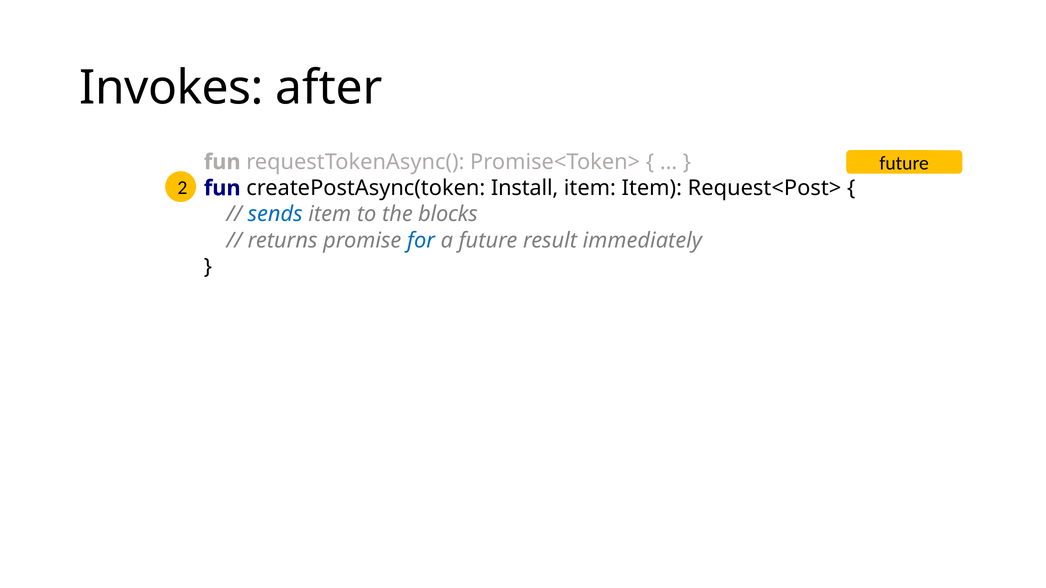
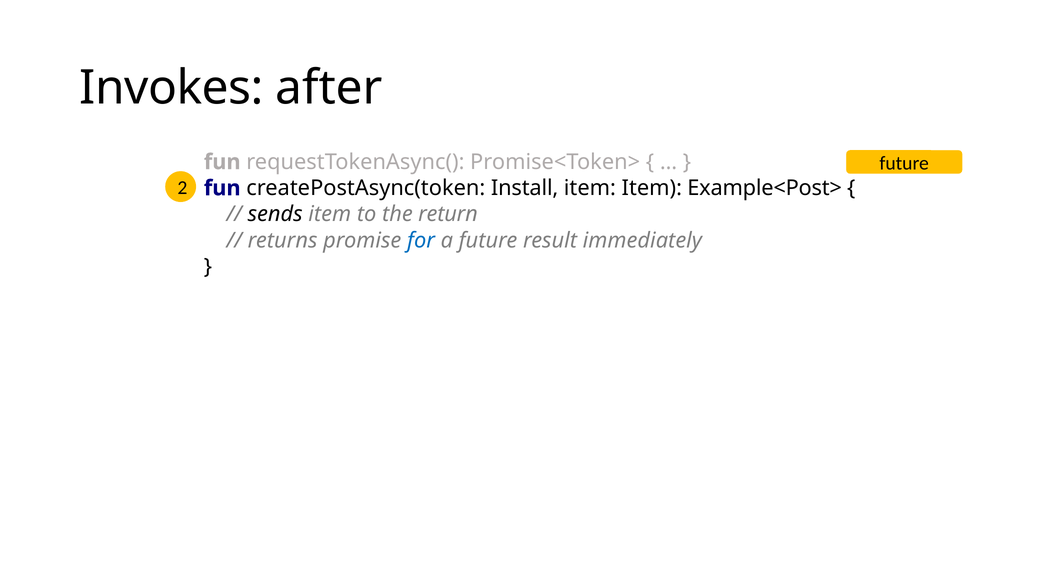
Request<Post>: Request<Post> -> Example<Post>
sends colour: blue -> black
blocks: blocks -> return
